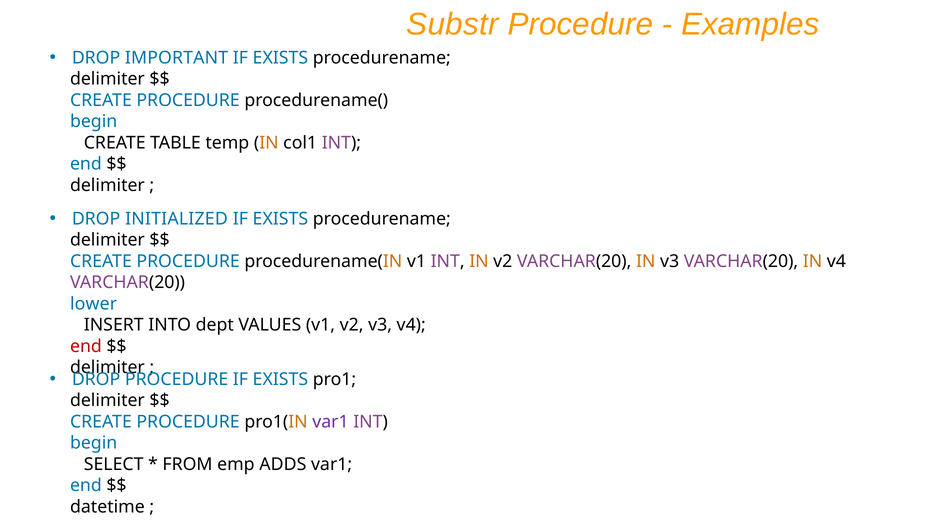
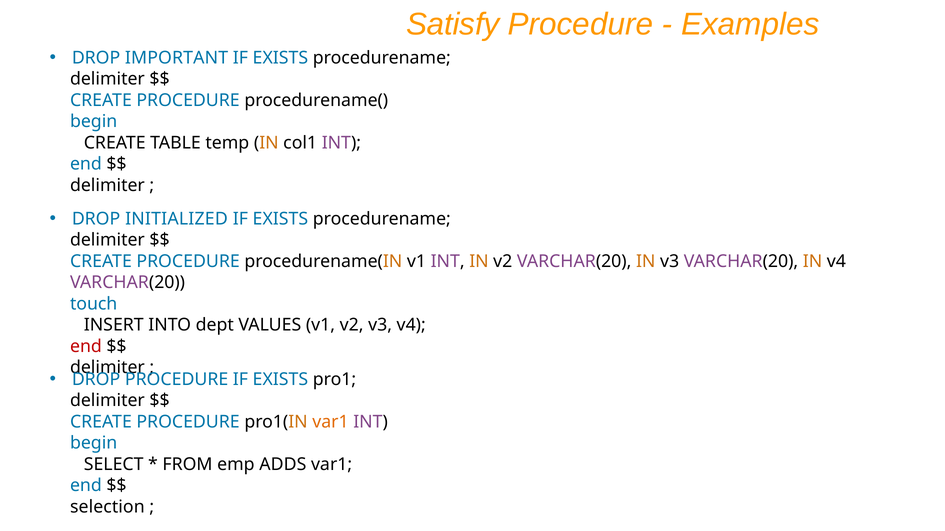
Substr: Substr -> Satisfy
lower: lower -> touch
var1 at (330, 422) colour: purple -> orange
datetime: datetime -> selection
